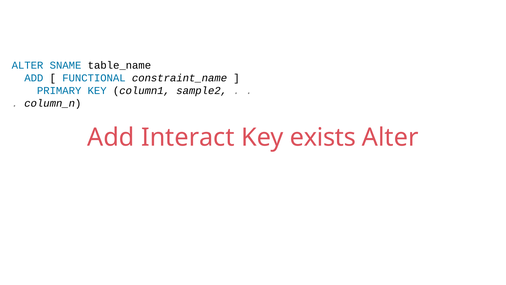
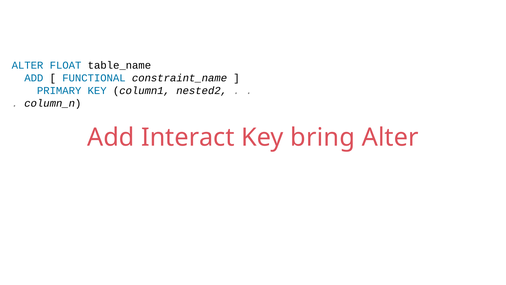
SNAME: SNAME -> FLOAT
sample2: sample2 -> nested2
exists: exists -> bring
